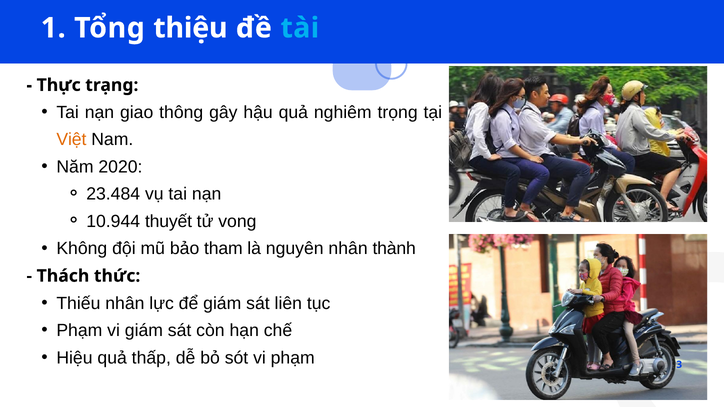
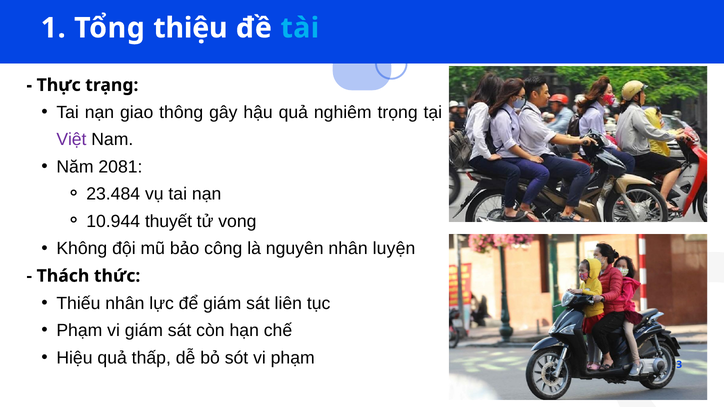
Việt colour: orange -> purple
2020: 2020 -> 2081
tham: tham -> công
thành: thành -> luyện
